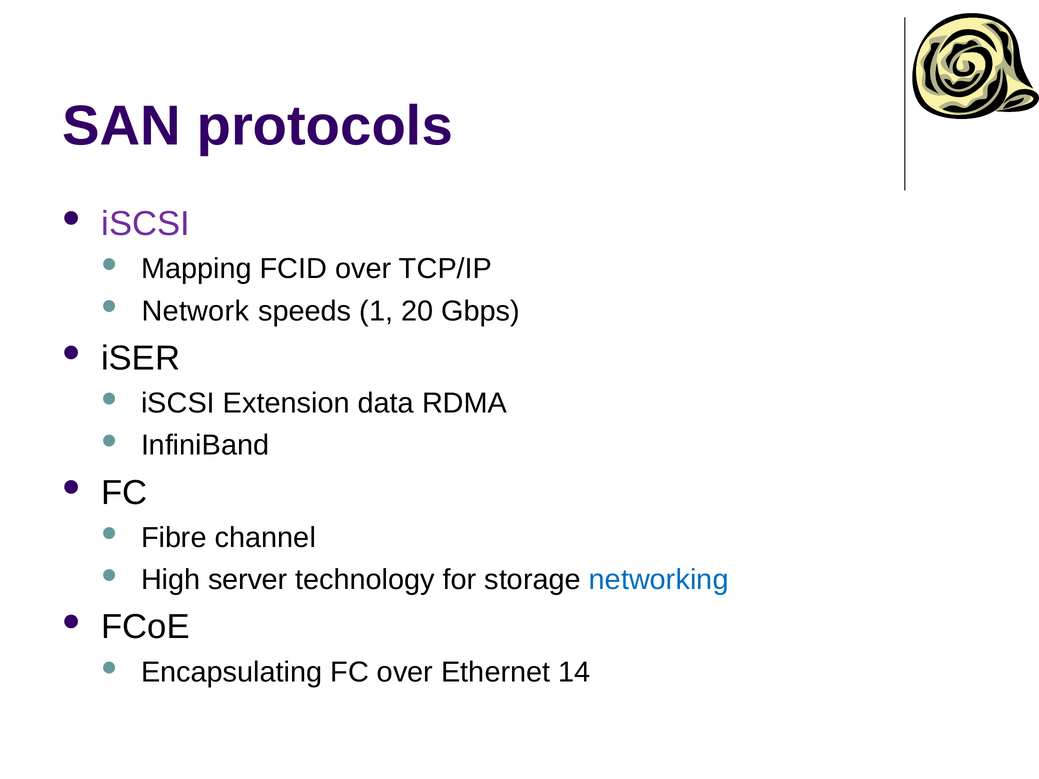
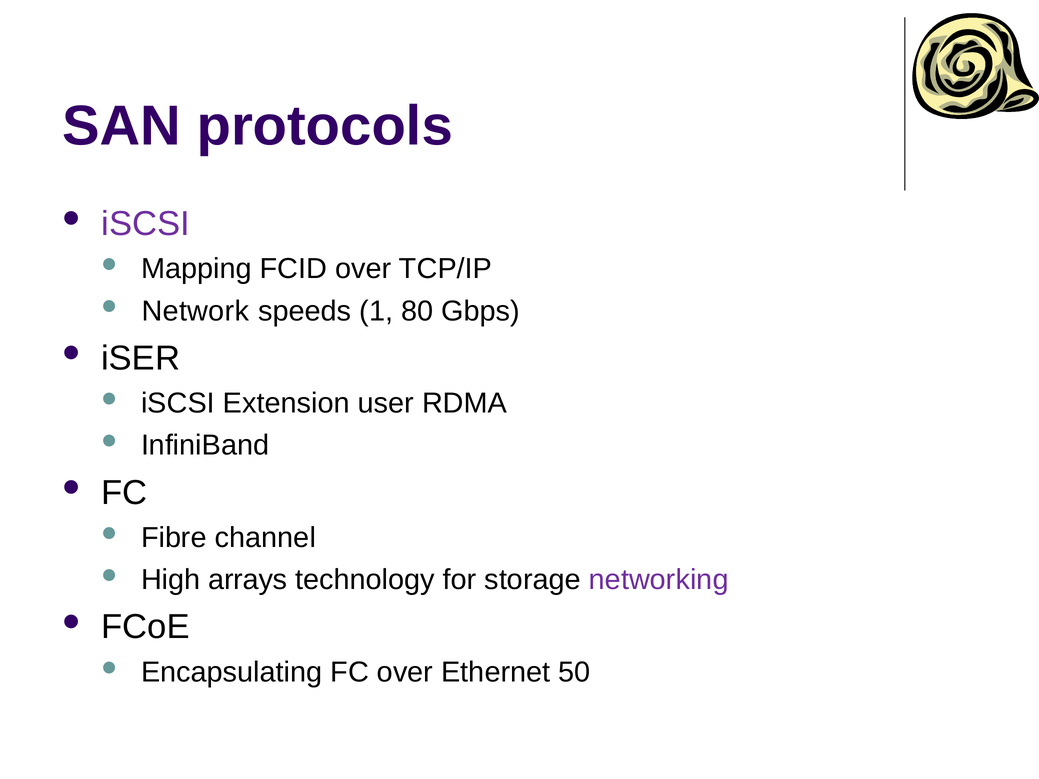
20: 20 -> 80
data: data -> user
server: server -> arrays
networking colour: blue -> purple
14: 14 -> 50
